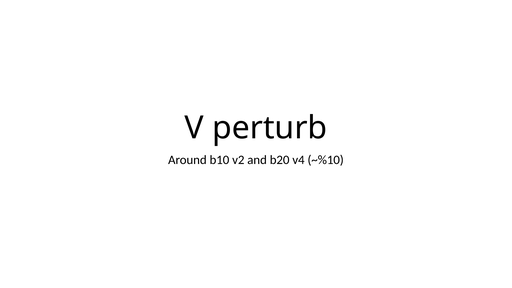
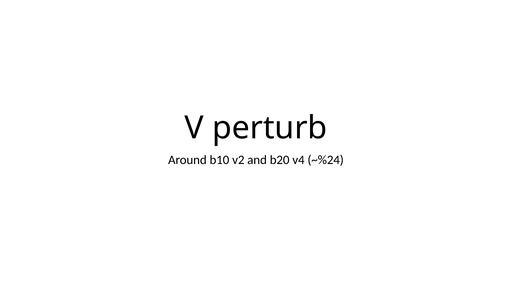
~%10: ~%10 -> ~%24
